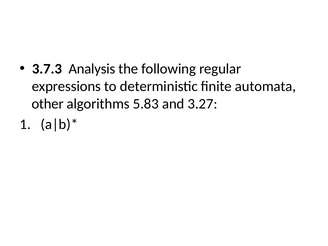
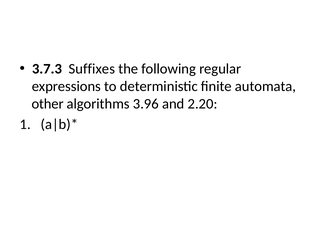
Analysis: Analysis -> Suffixes
5.83: 5.83 -> 3.96
3.27: 3.27 -> 2.20
